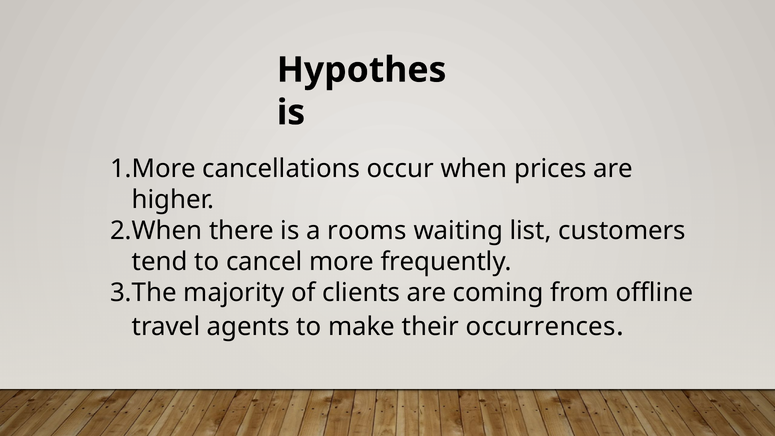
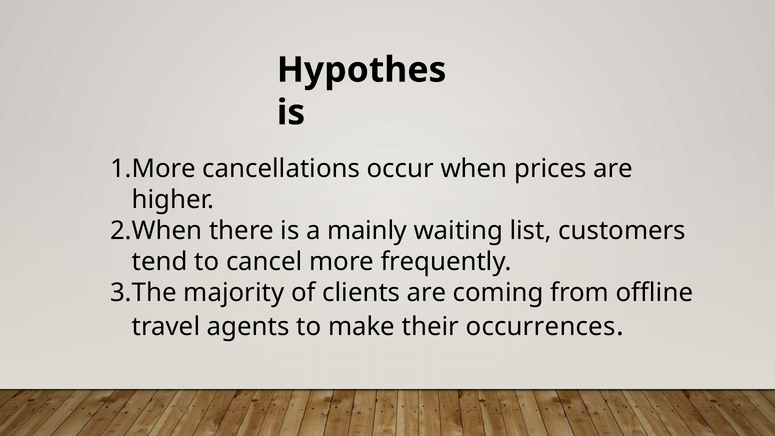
rooms: rooms -> mainly
